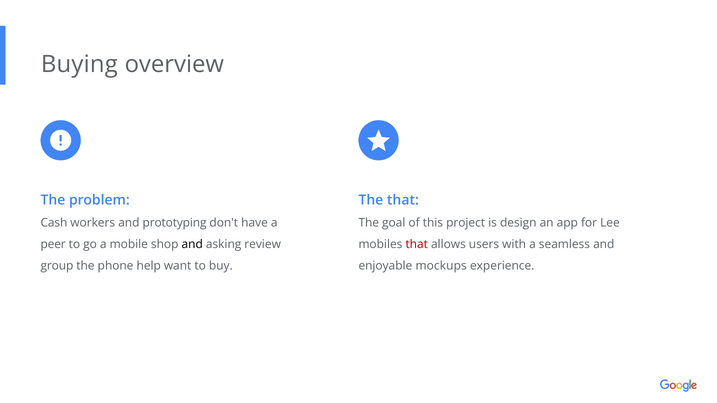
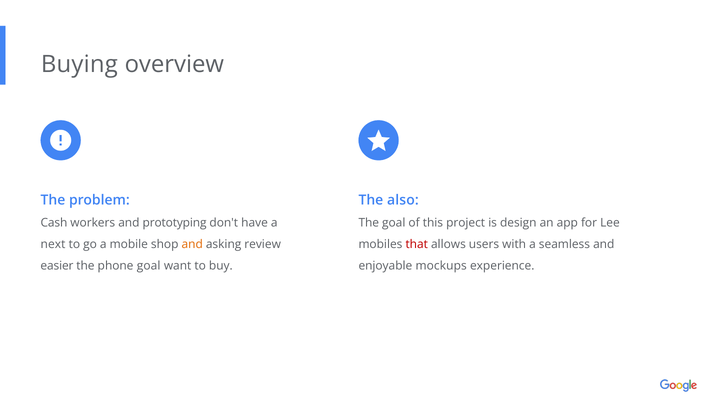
The that: that -> also
peer: peer -> next
and at (192, 244) colour: black -> orange
group: group -> easier
phone help: help -> goal
